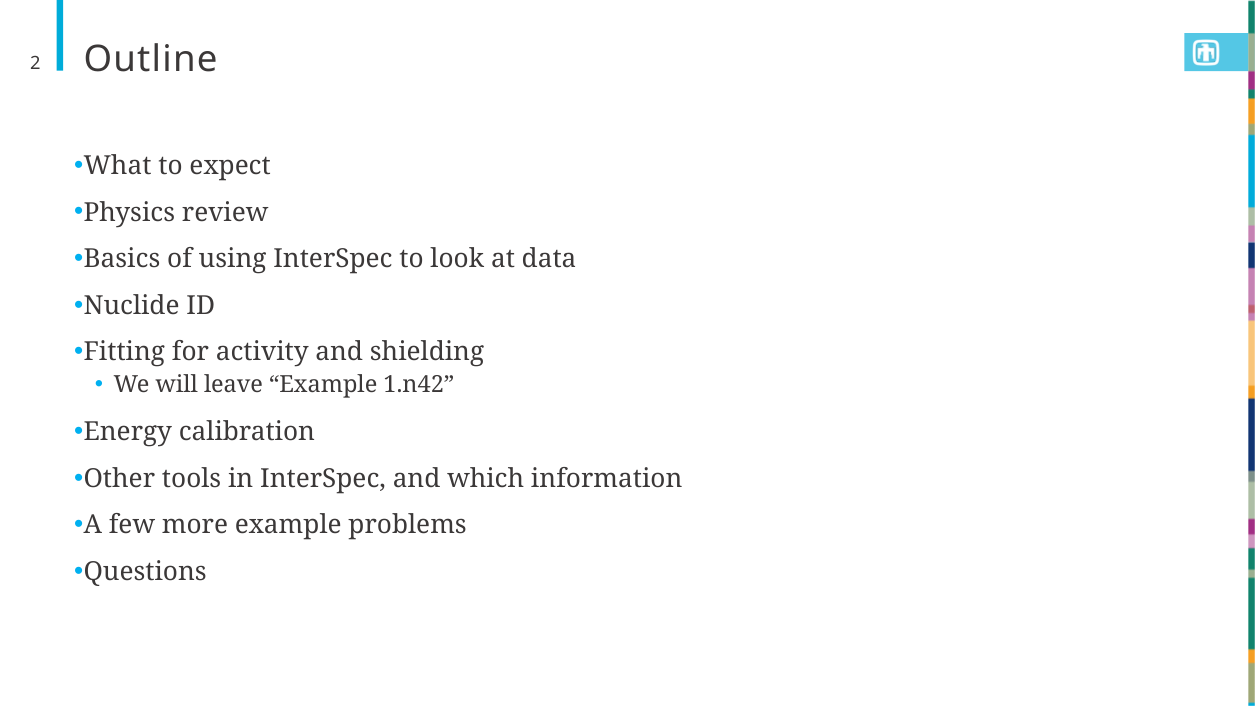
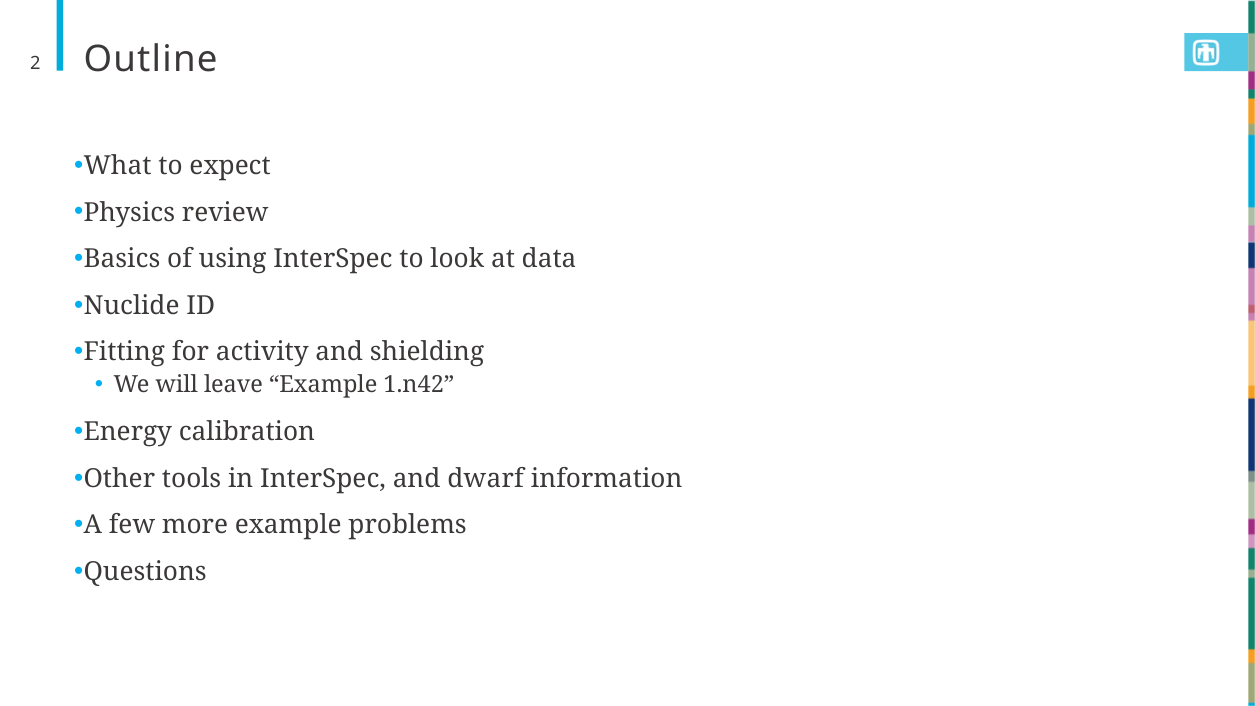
which: which -> dwarf
